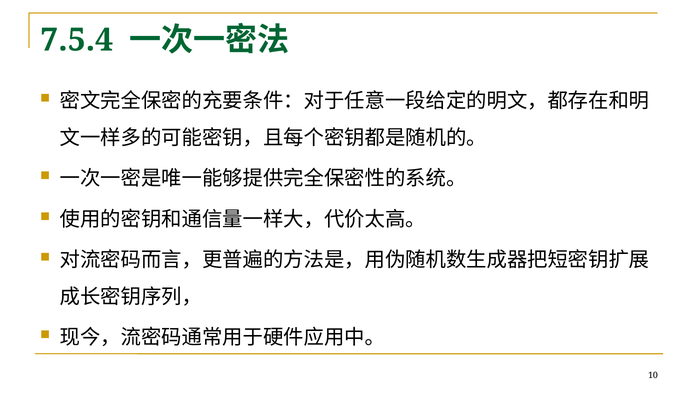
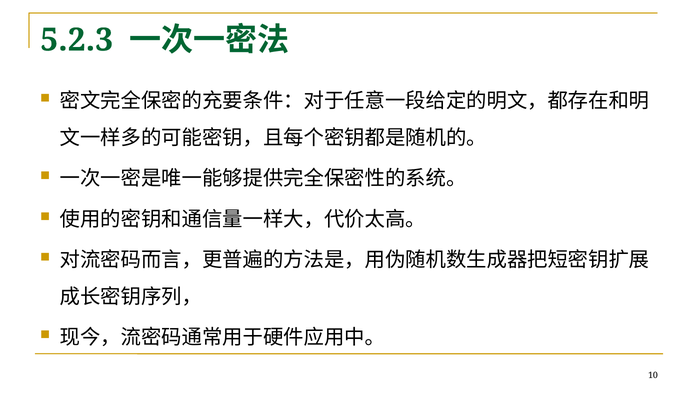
7.5.4: 7.5.4 -> 5.2.3
